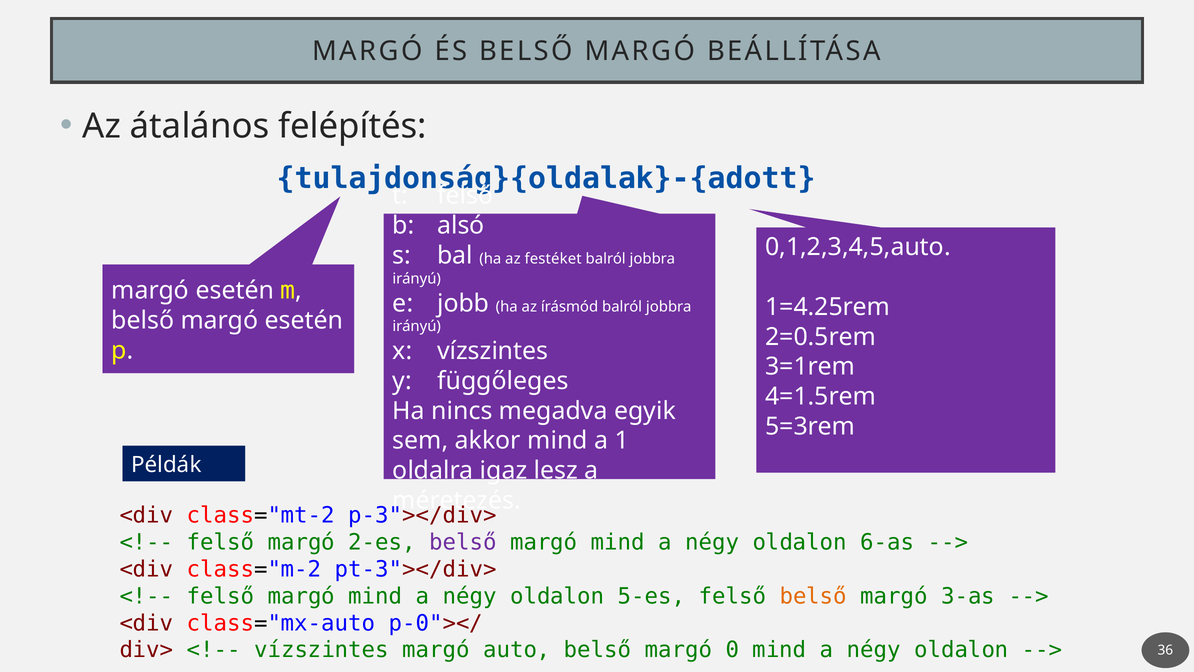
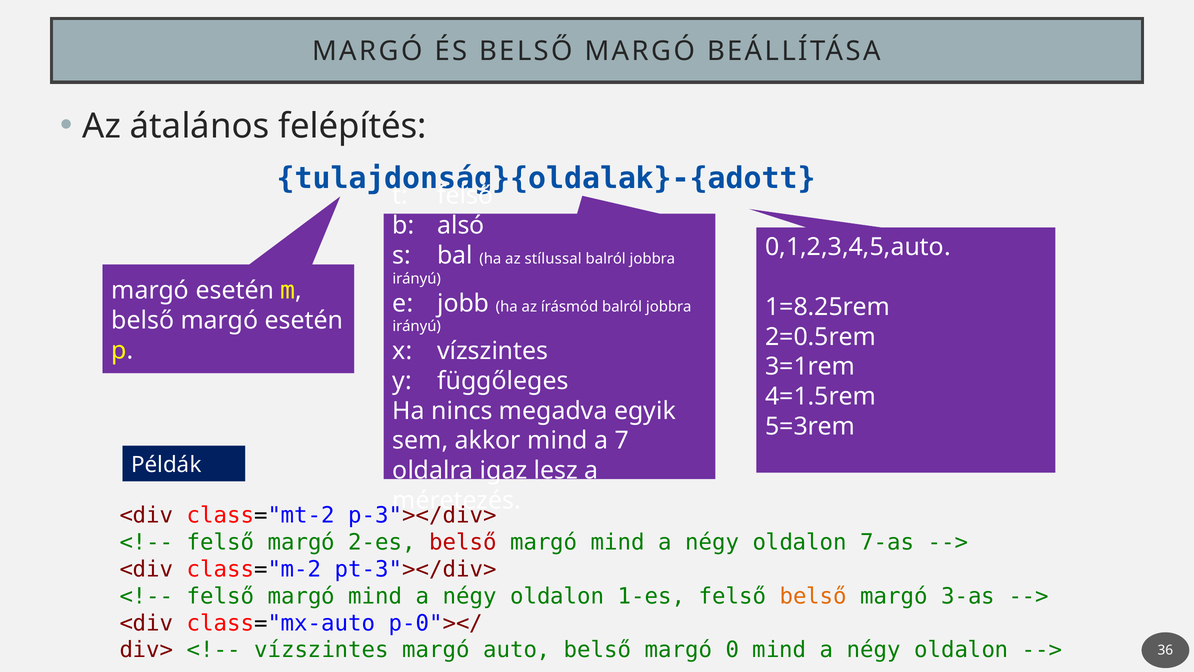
festéket: festéket -> stílussal
1=4.25rem: 1=4.25rem -> 1=8.25rem
1: 1 -> 7
belső at (463, 542) colour: purple -> red
6-as: 6-as -> 7-as
5-es: 5-es -> 1-es
